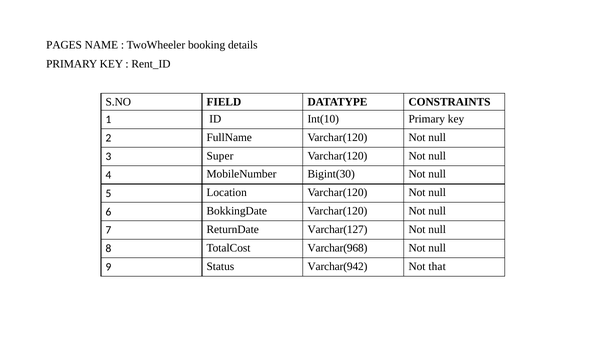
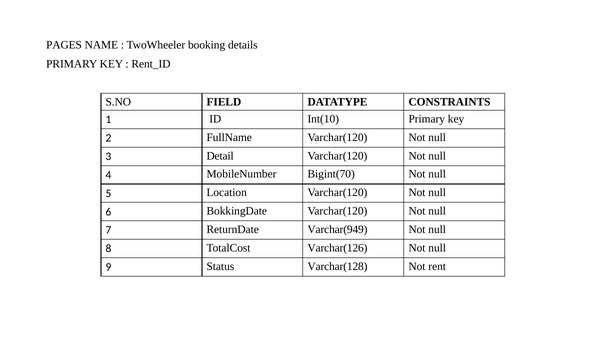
Super: Super -> Detail
Bigint(30: Bigint(30 -> Bigint(70
Varchar(127: Varchar(127 -> Varchar(949
Varchar(968: Varchar(968 -> Varchar(126
Varchar(942: Varchar(942 -> Varchar(128
that: that -> rent
